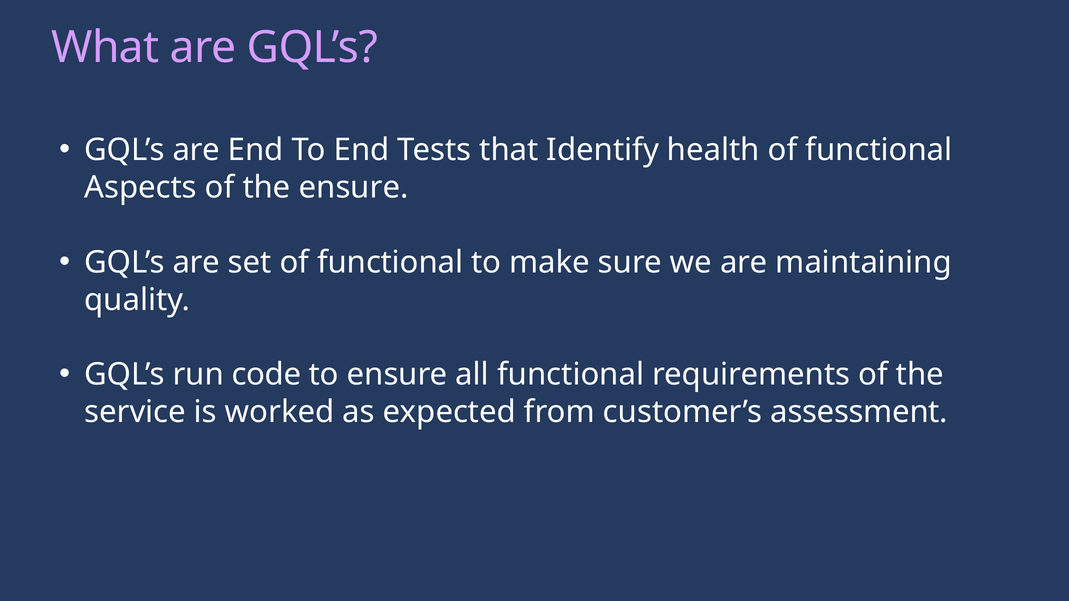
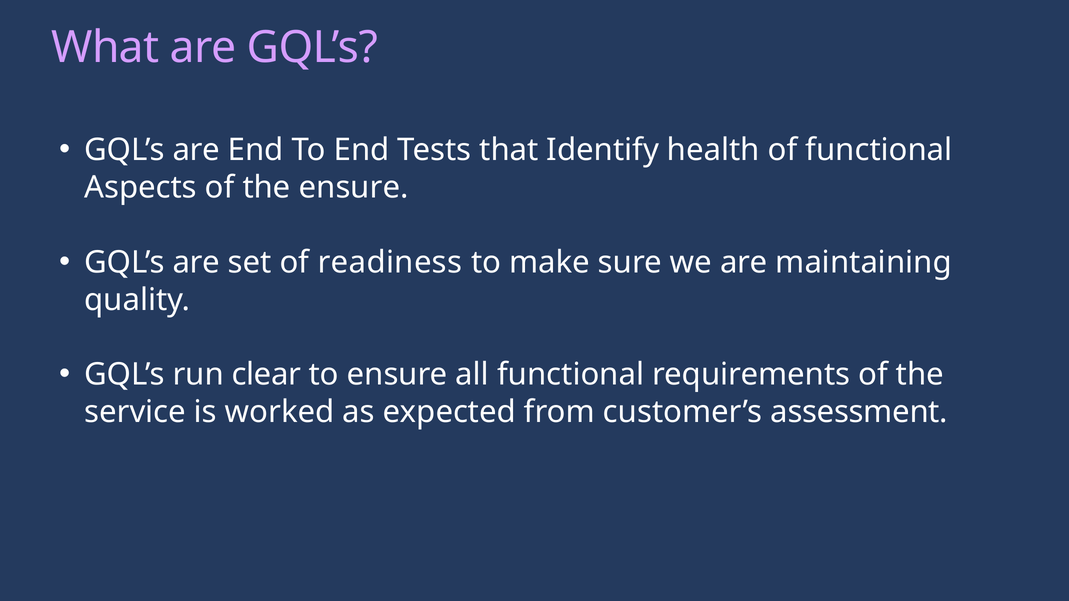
set of functional: functional -> readiness
code: code -> clear
